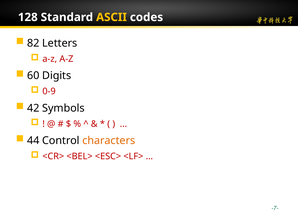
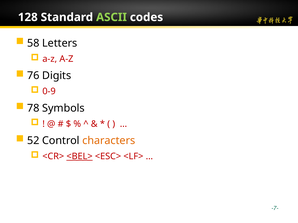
ASCII colour: yellow -> light green
82: 82 -> 58
60: 60 -> 76
42: 42 -> 78
44: 44 -> 52
<BEL> underline: none -> present
